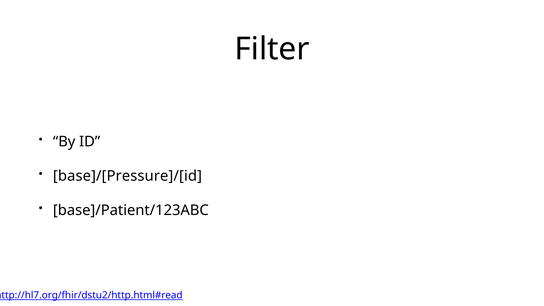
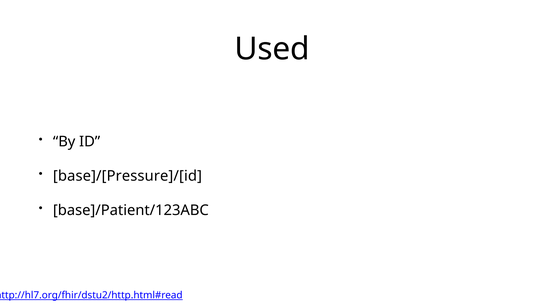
Filter: Filter -> Used
